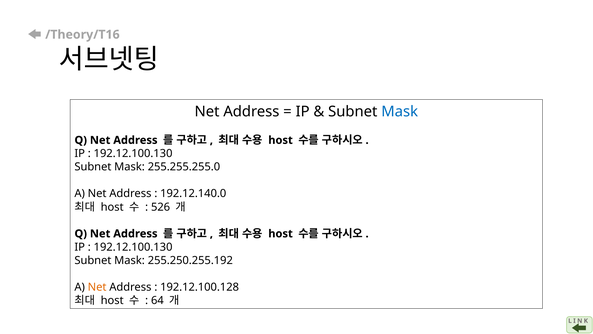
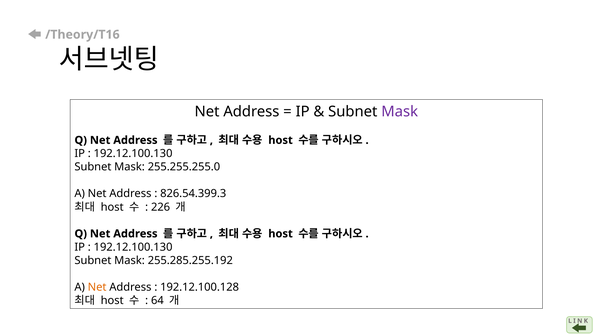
Mask at (400, 111) colour: blue -> purple
192.12.140.0: 192.12.140.0 -> 826.54.399.3
526: 526 -> 226
255.250.255.192: 255.250.255.192 -> 255.285.255.192
